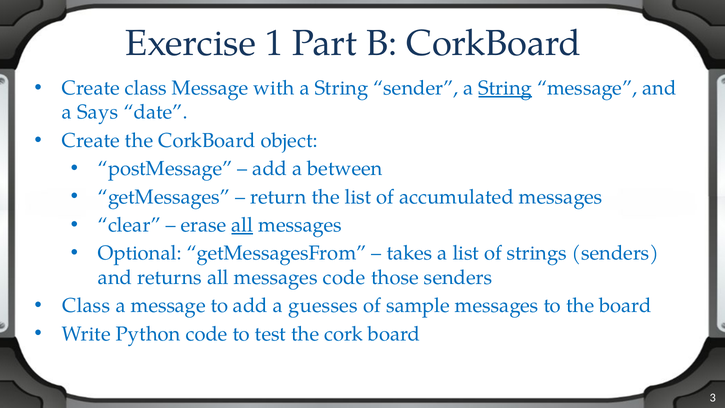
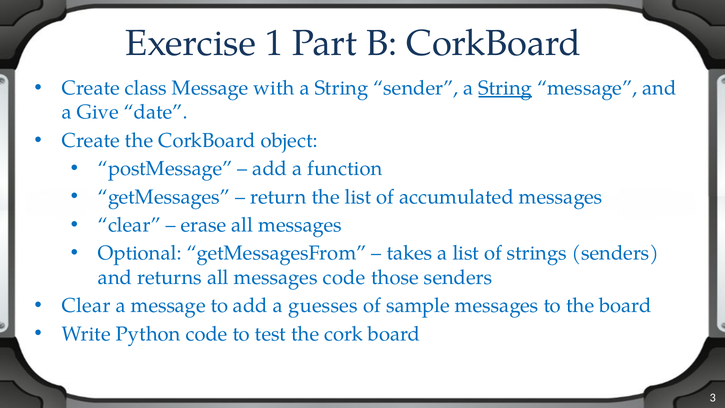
Says: Says -> Give
between: between -> function
all at (242, 225) underline: present -> none
Class at (86, 306): Class -> Clear
